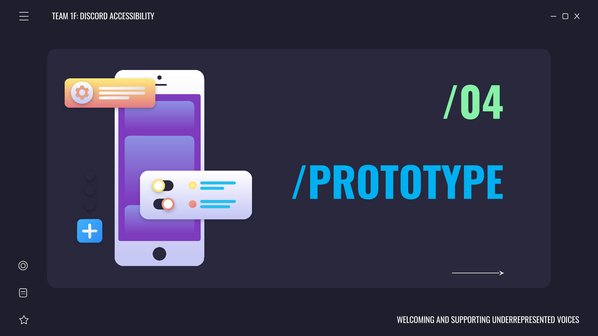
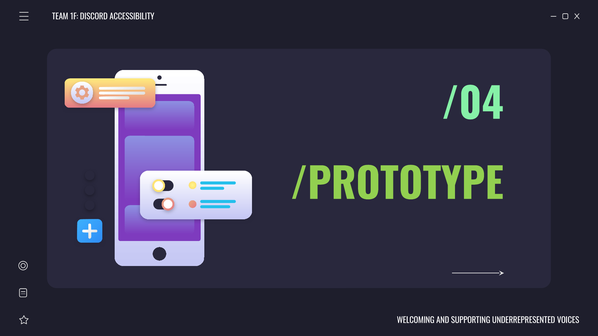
/PROTOTYPE colour: light blue -> light green
